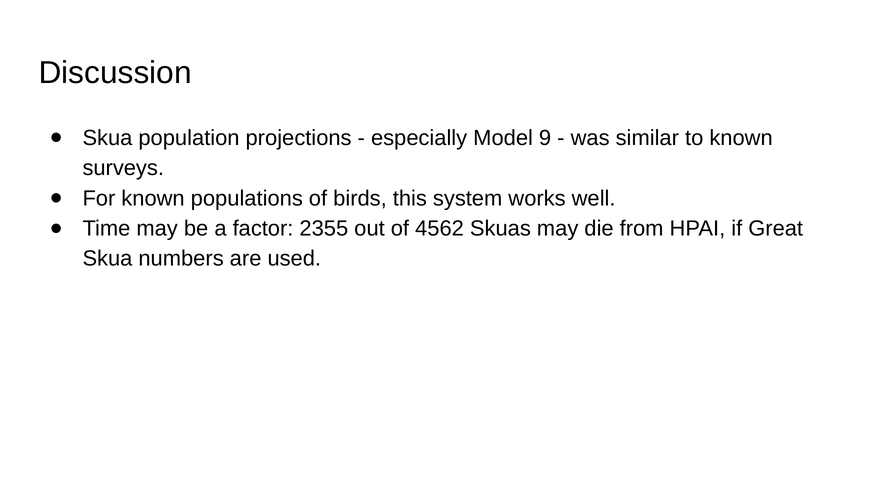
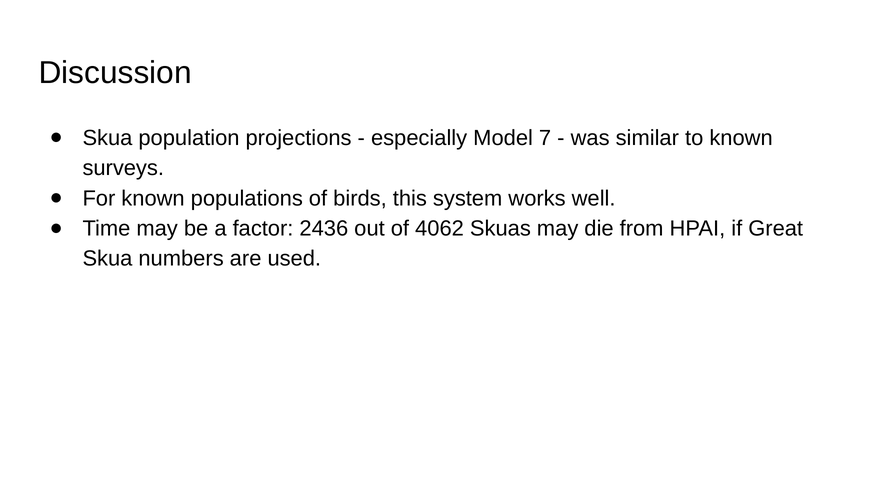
9: 9 -> 7
2355: 2355 -> 2436
4562: 4562 -> 4062
